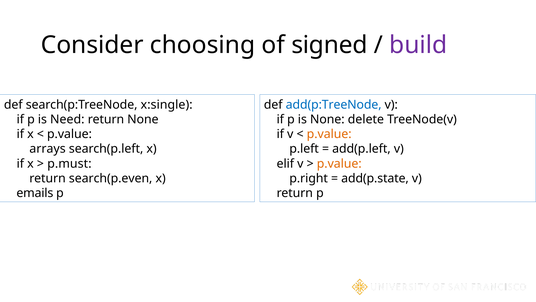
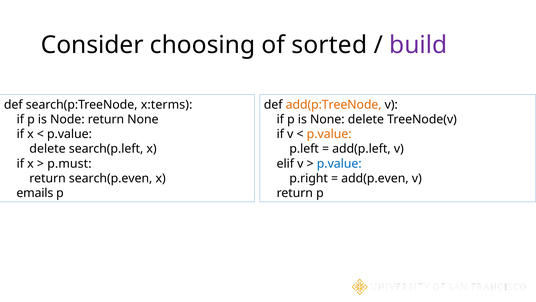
signed: signed -> sorted
x:single: x:single -> x:terms
add(p:TreeNode colour: blue -> orange
Need: Need -> Node
arrays at (48, 149): arrays -> delete
p.value at (339, 163) colour: orange -> blue
add(p.state: add(p.state -> add(p.even
